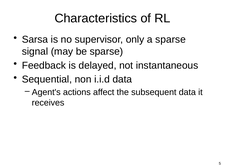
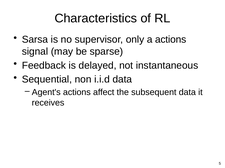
a sparse: sparse -> actions
